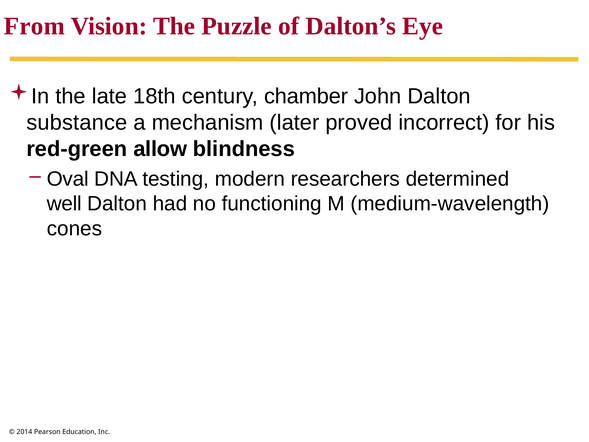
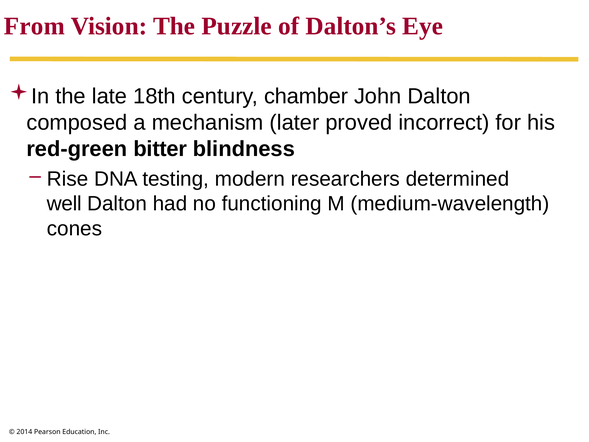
substance: substance -> composed
allow: allow -> bitter
Oval: Oval -> Rise
